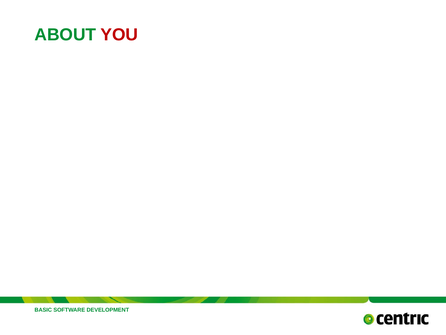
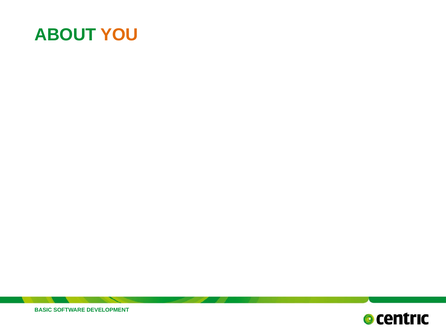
YOU colour: red -> orange
